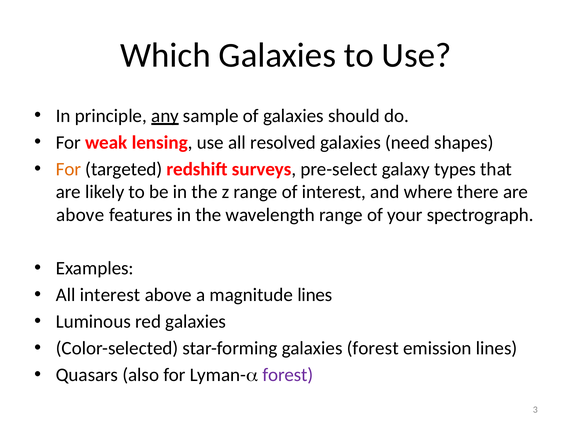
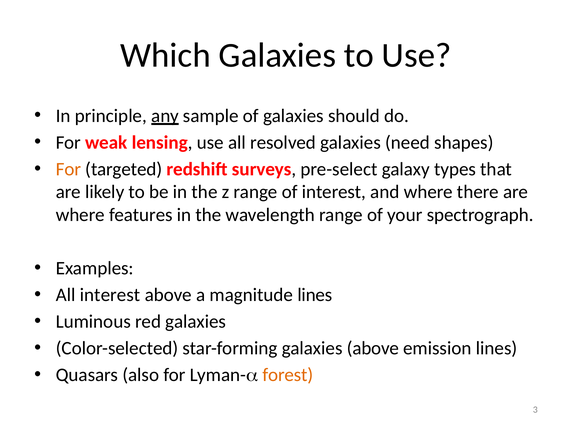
above at (80, 215): above -> where
galaxies forest: forest -> above
forest at (288, 375) colour: purple -> orange
